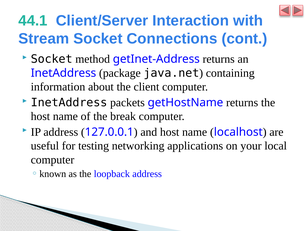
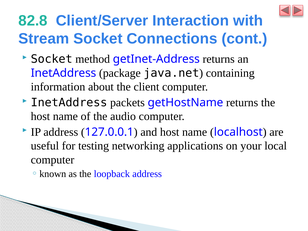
44.1: 44.1 -> 82.8
break: break -> audio
